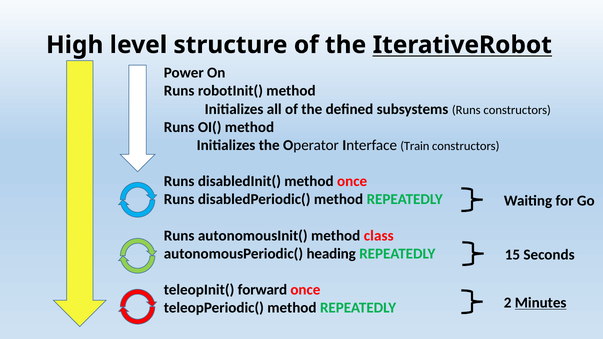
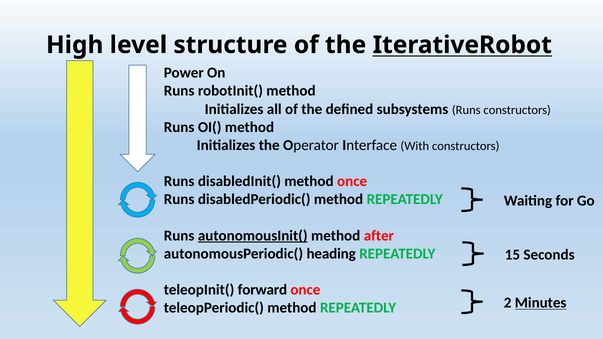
Train: Train -> With
autonomousInit( underline: none -> present
class: class -> after
